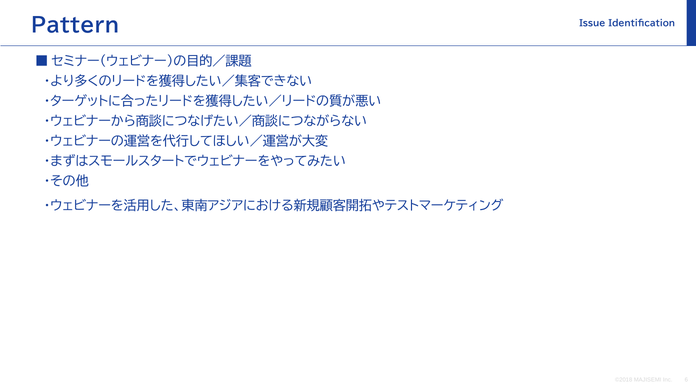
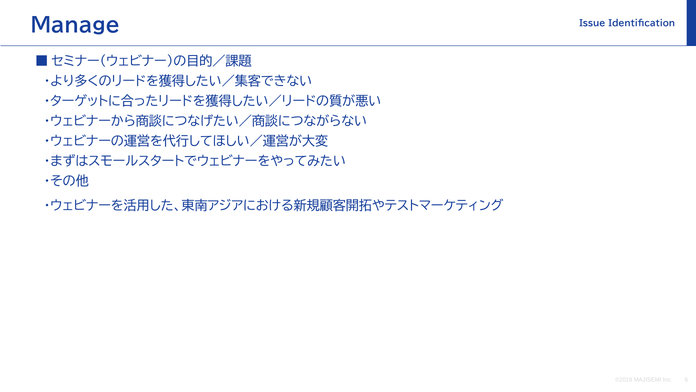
Pattern: Pattern -> Manage
